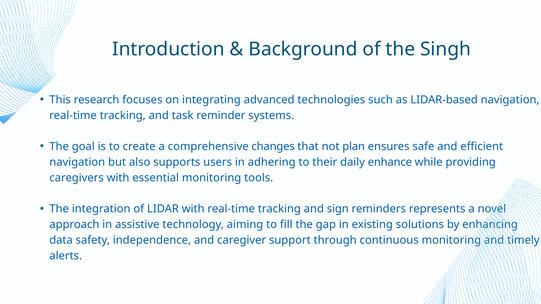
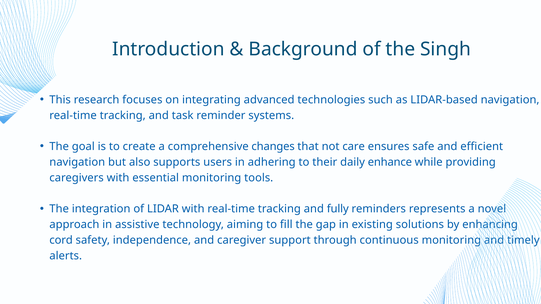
plan: plan -> care
sign: sign -> fully
data: data -> cord
